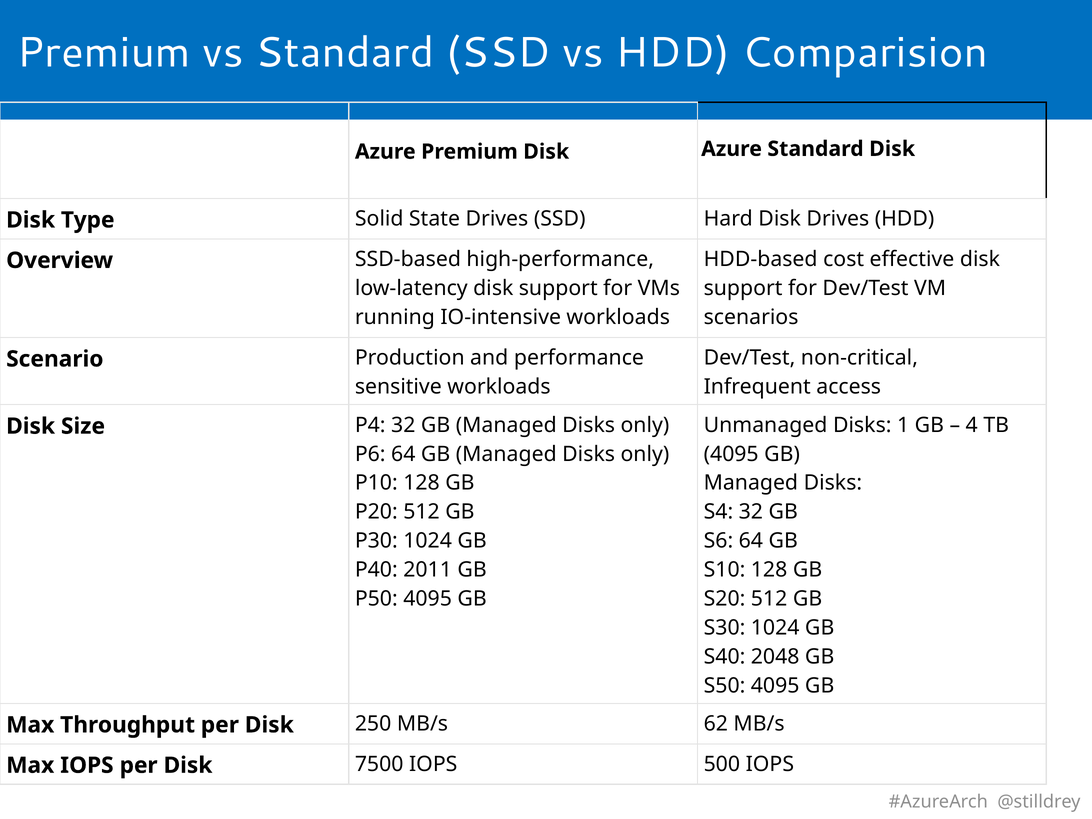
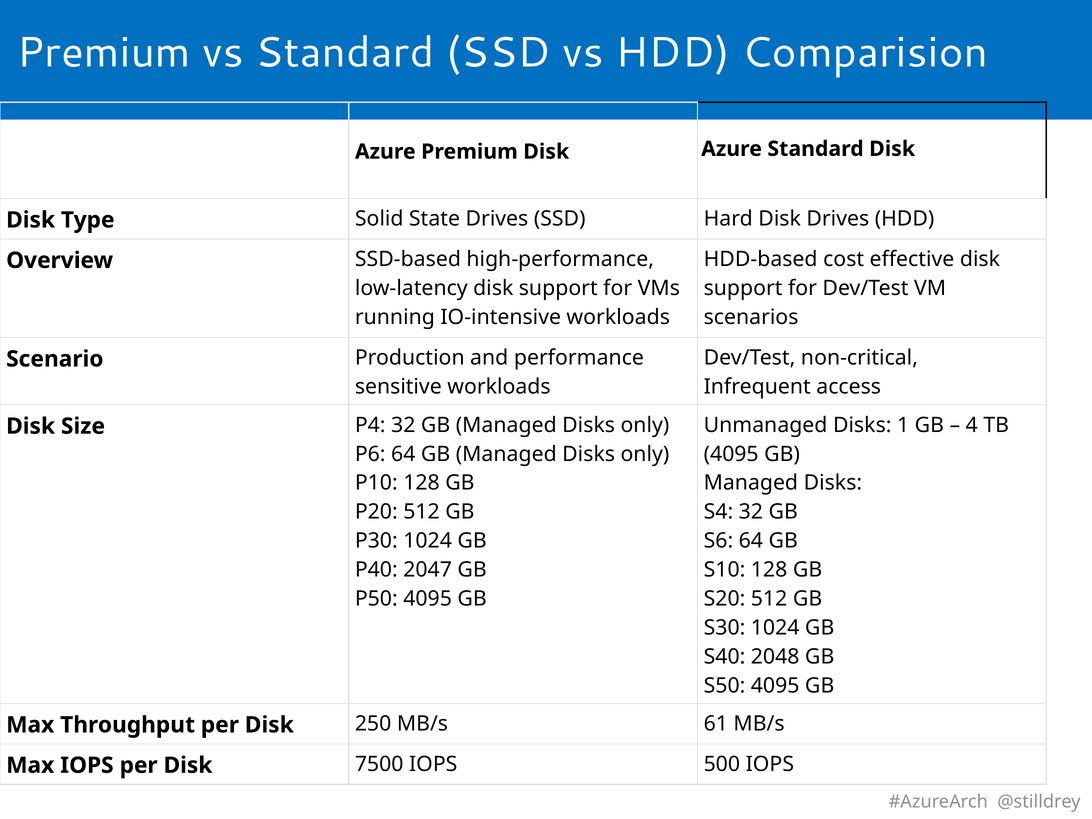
2011: 2011 -> 2047
62: 62 -> 61
